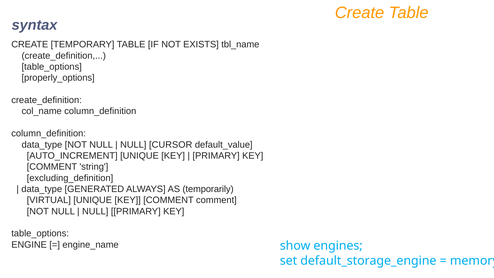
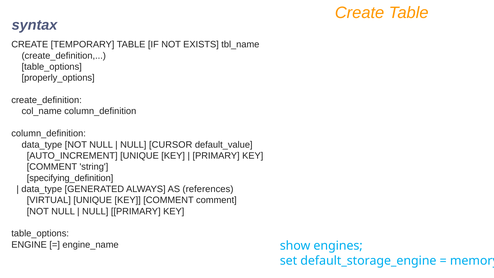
excluding_definition: excluding_definition -> specifying_definition
temporarily: temporarily -> references
